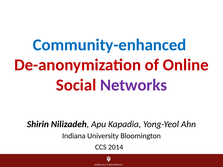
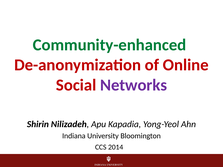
Community-enhanced colour: blue -> green
